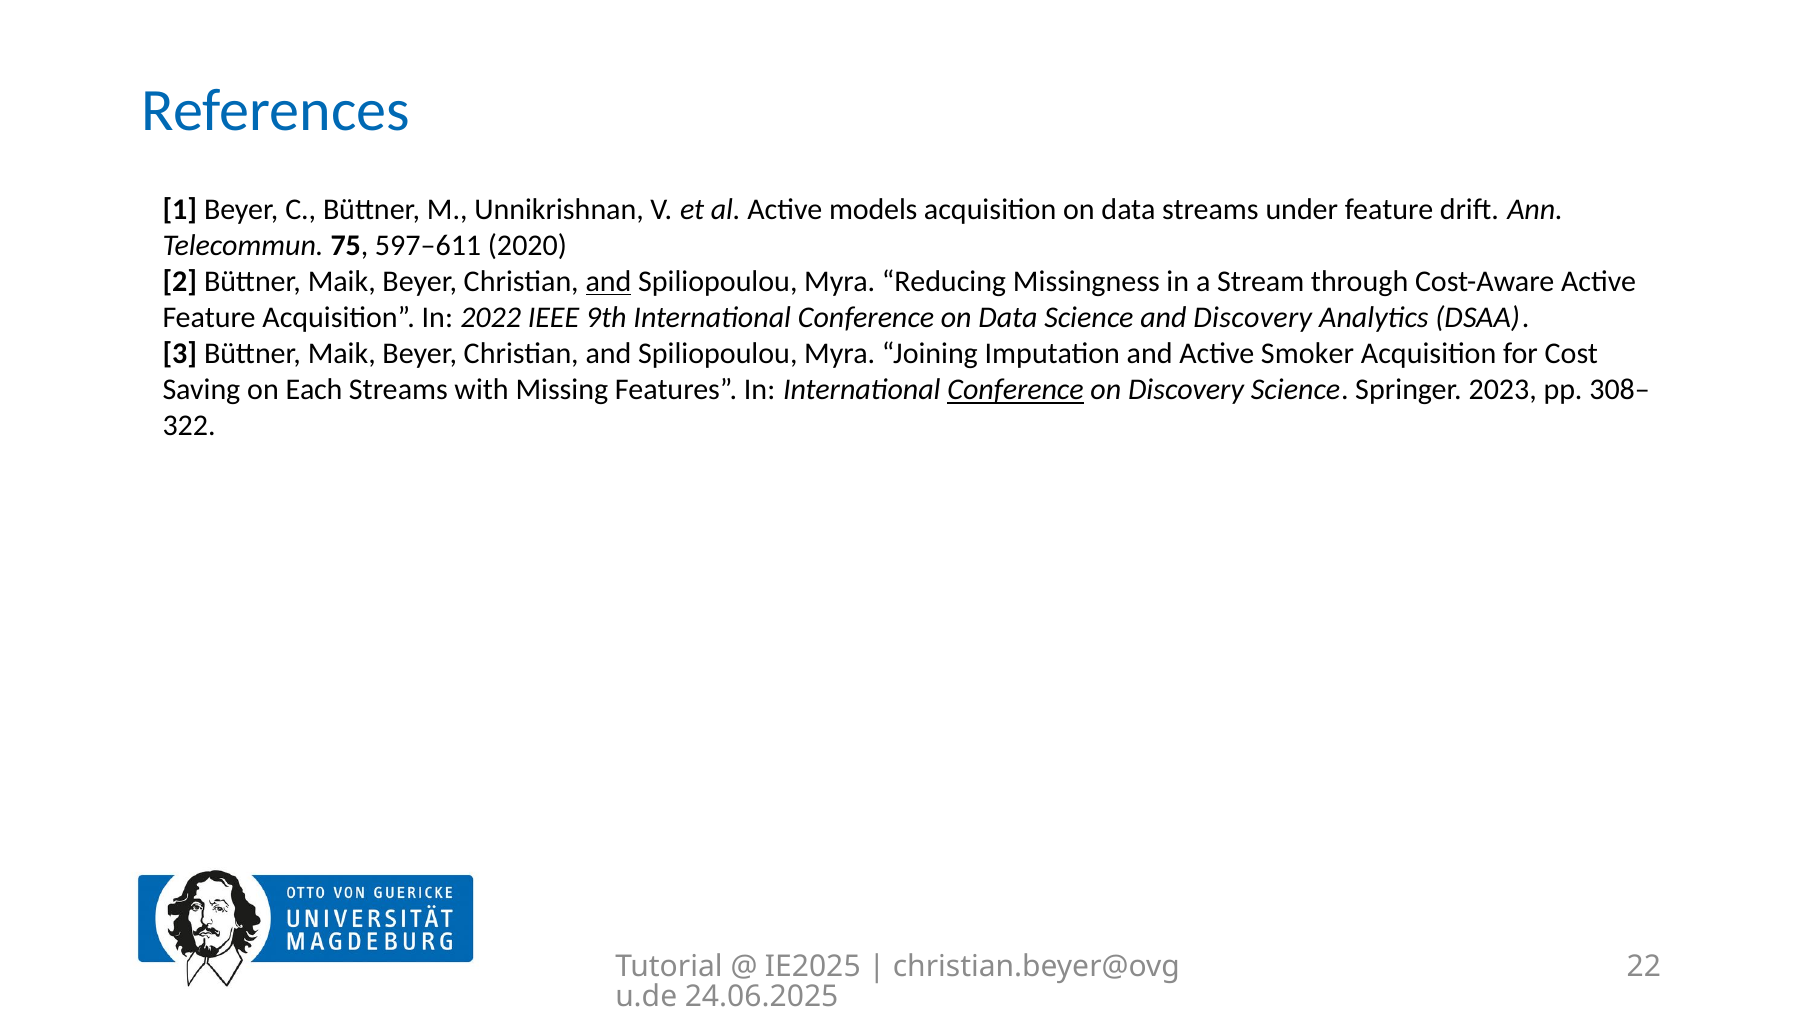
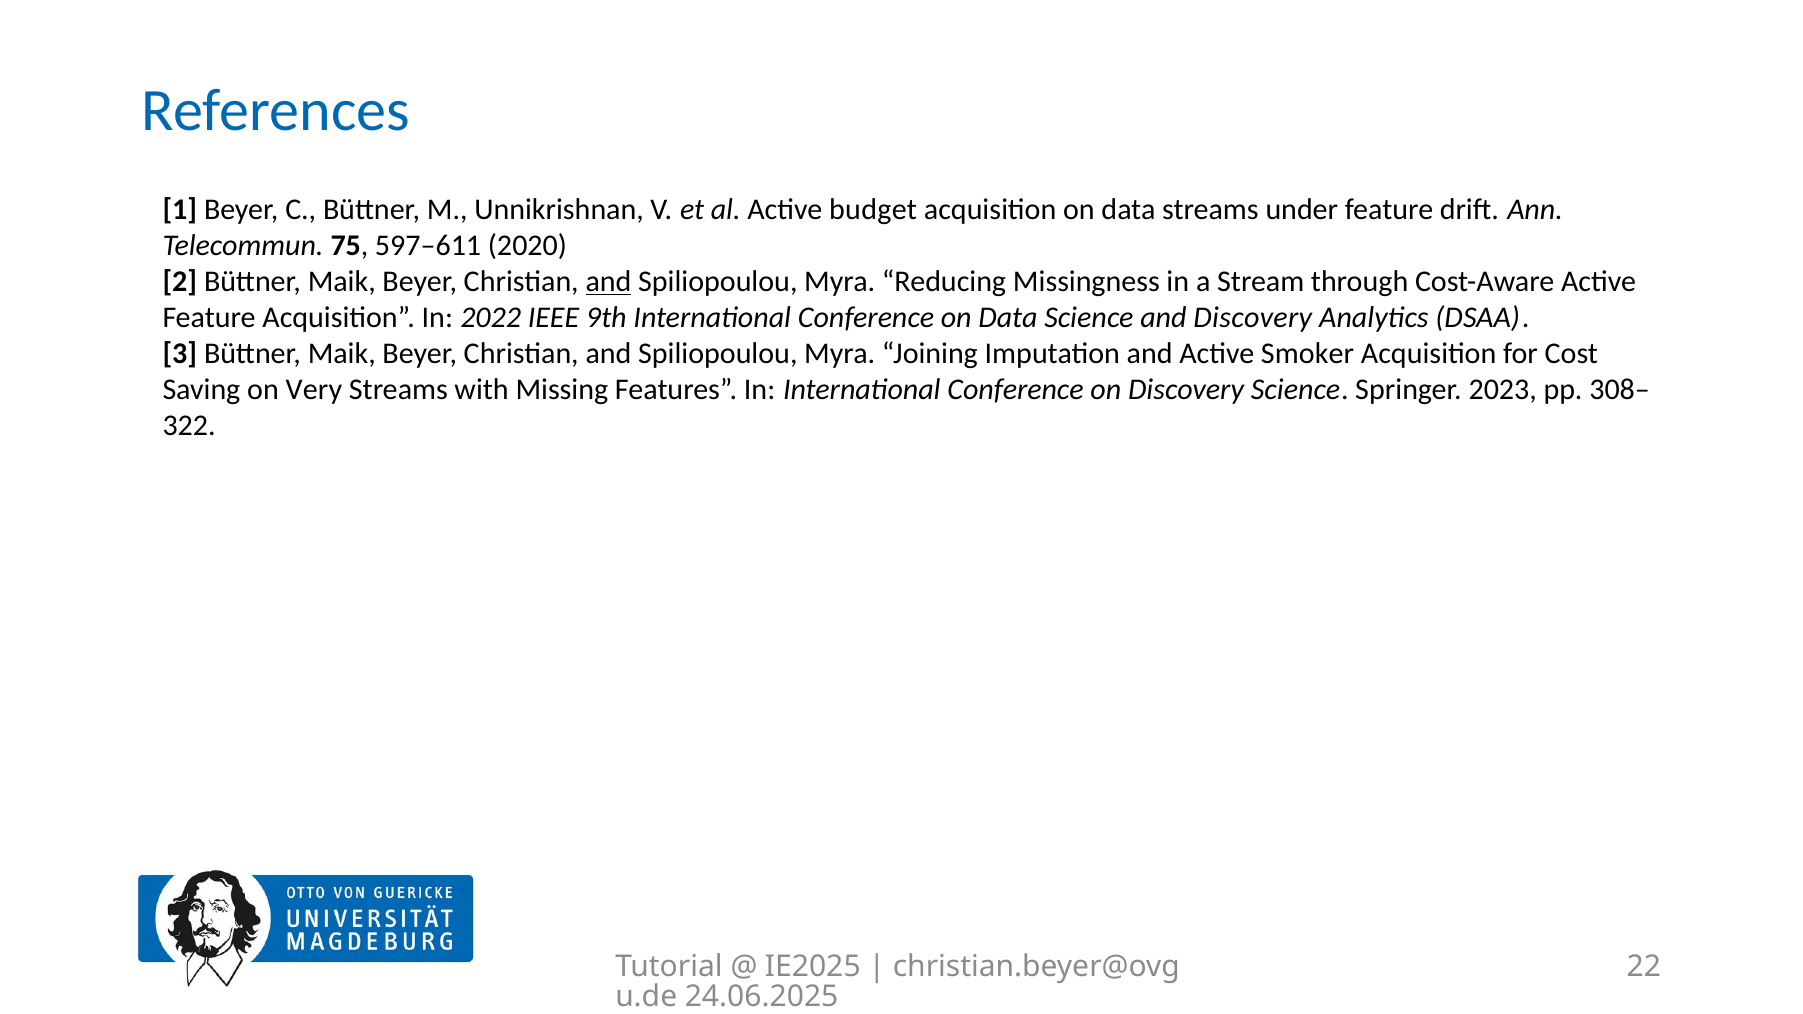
models: models -> budget
Each: Each -> Very
Conference at (1016, 390) underline: present -> none
